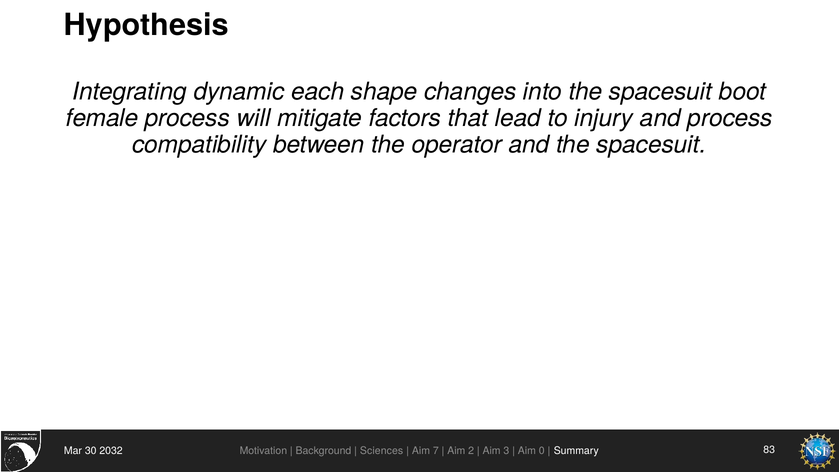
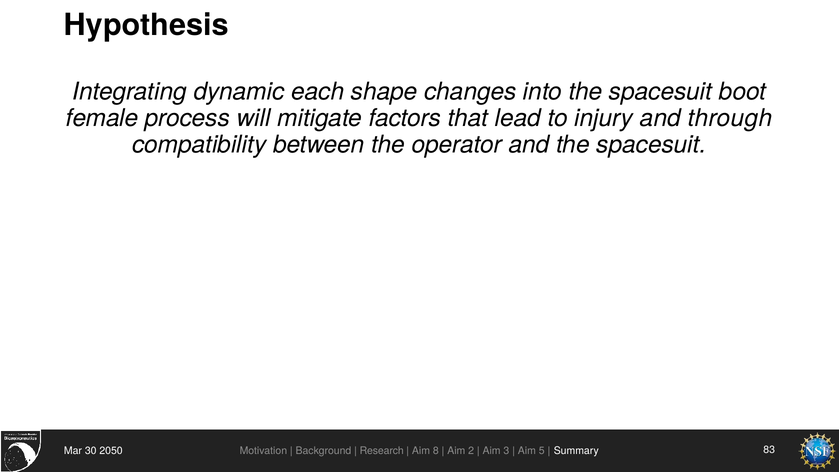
and process: process -> through
2032: 2032 -> 2050
Sciences: Sciences -> Research
7: 7 -> 8
0: 0 -> 5
